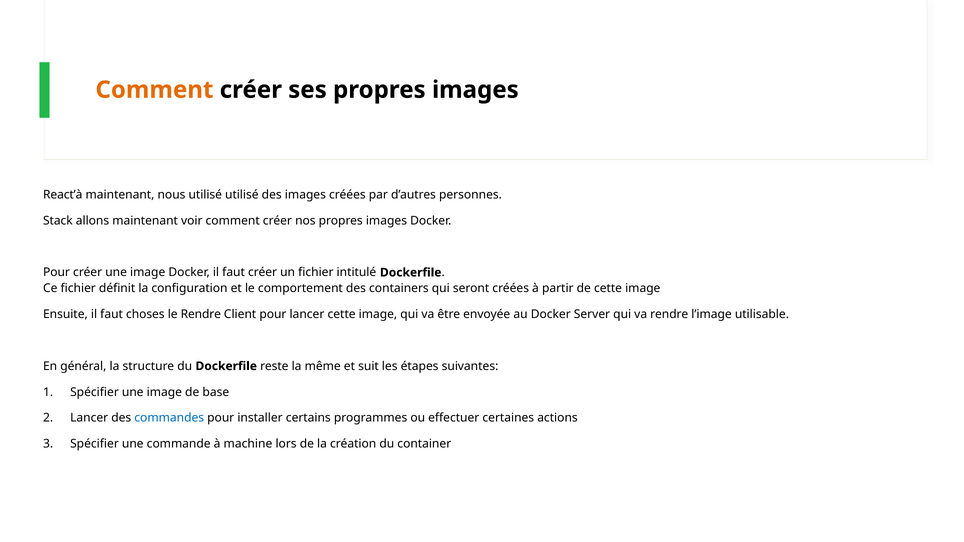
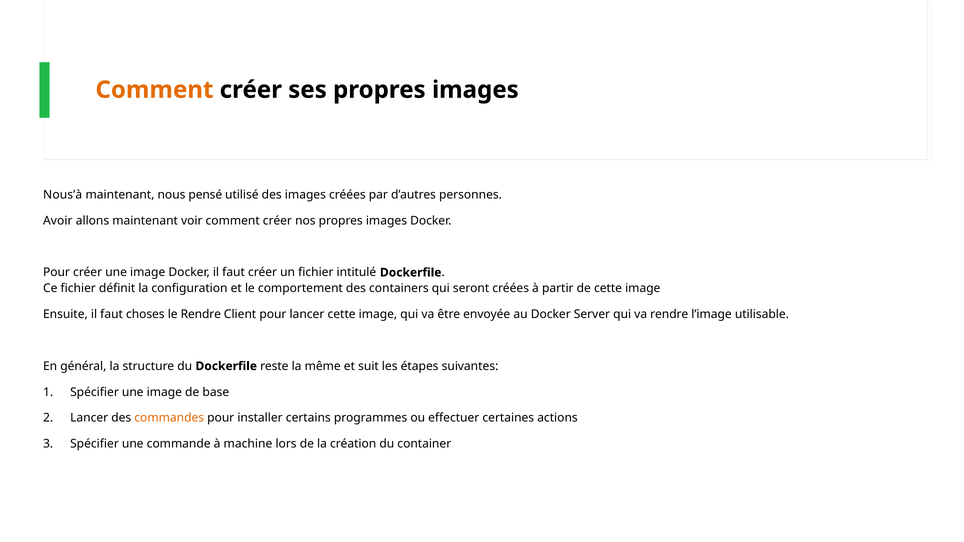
React’à: React’à -> Nous’à
nous utilisé: utilisé -> pensé
Stack: Stack -> Avoir
commandes colour: blue -> orange
